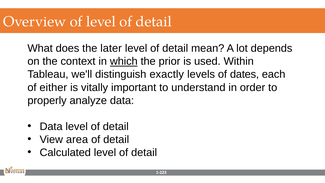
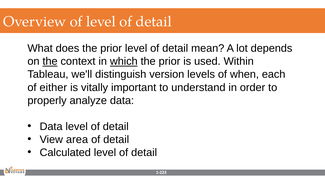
does the later: later -> prior
the at (50, 61) underline: none -> present
exactly: exactly -> version
dates: dates -> when
